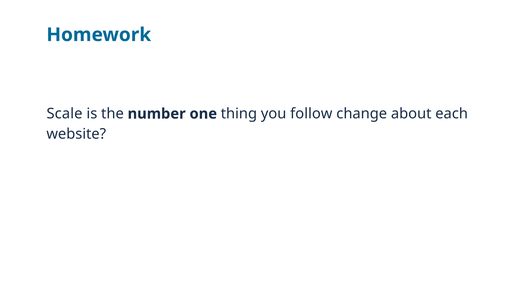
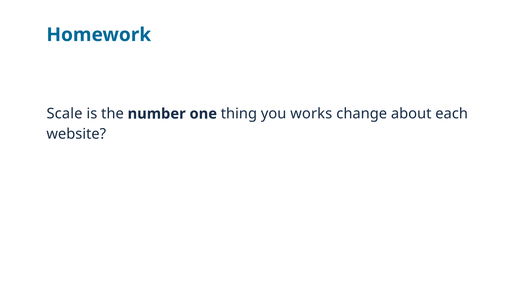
follow: follow -> works
